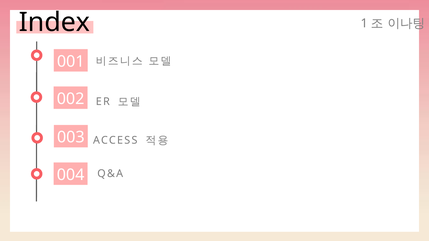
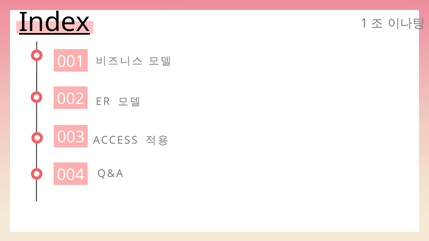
Index underline: none -> present
